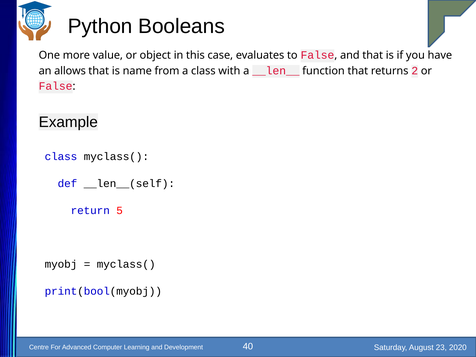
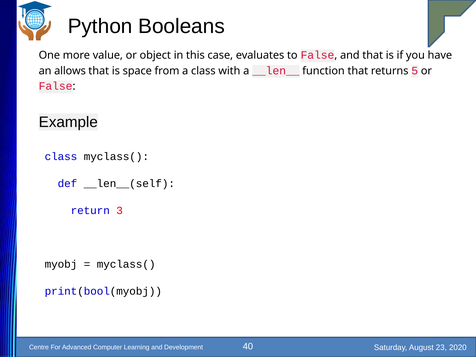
name: name -> space
2: 2 -> 5
5: 5 -> 3
